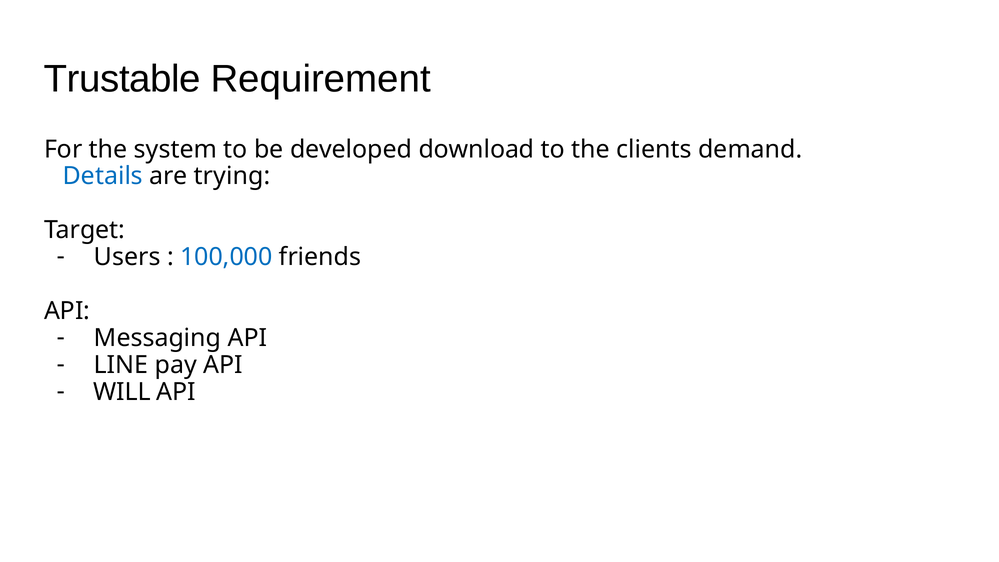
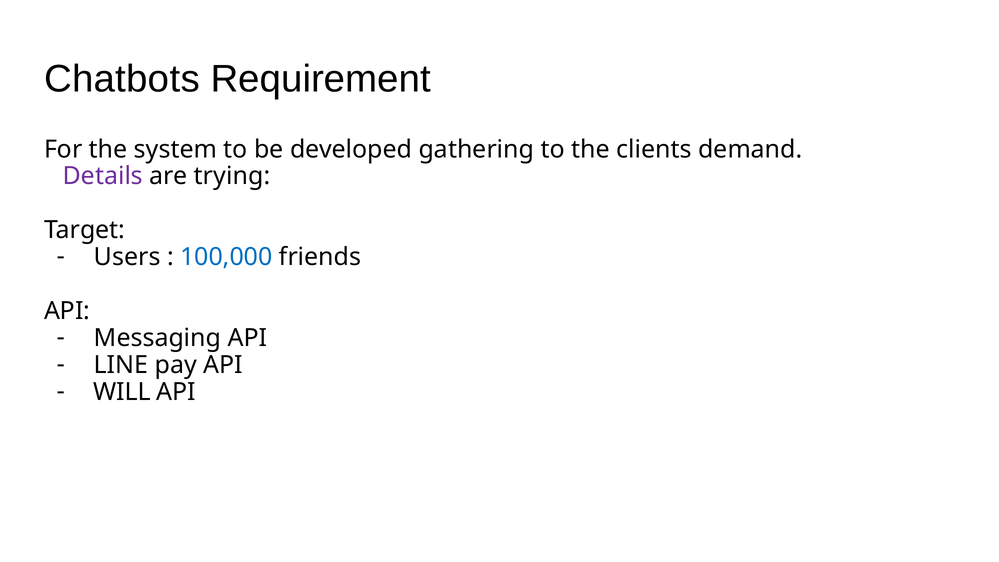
Trustable: Trustable -> Chatbots
download: download -> gathering
Details colour: blue -> purple
